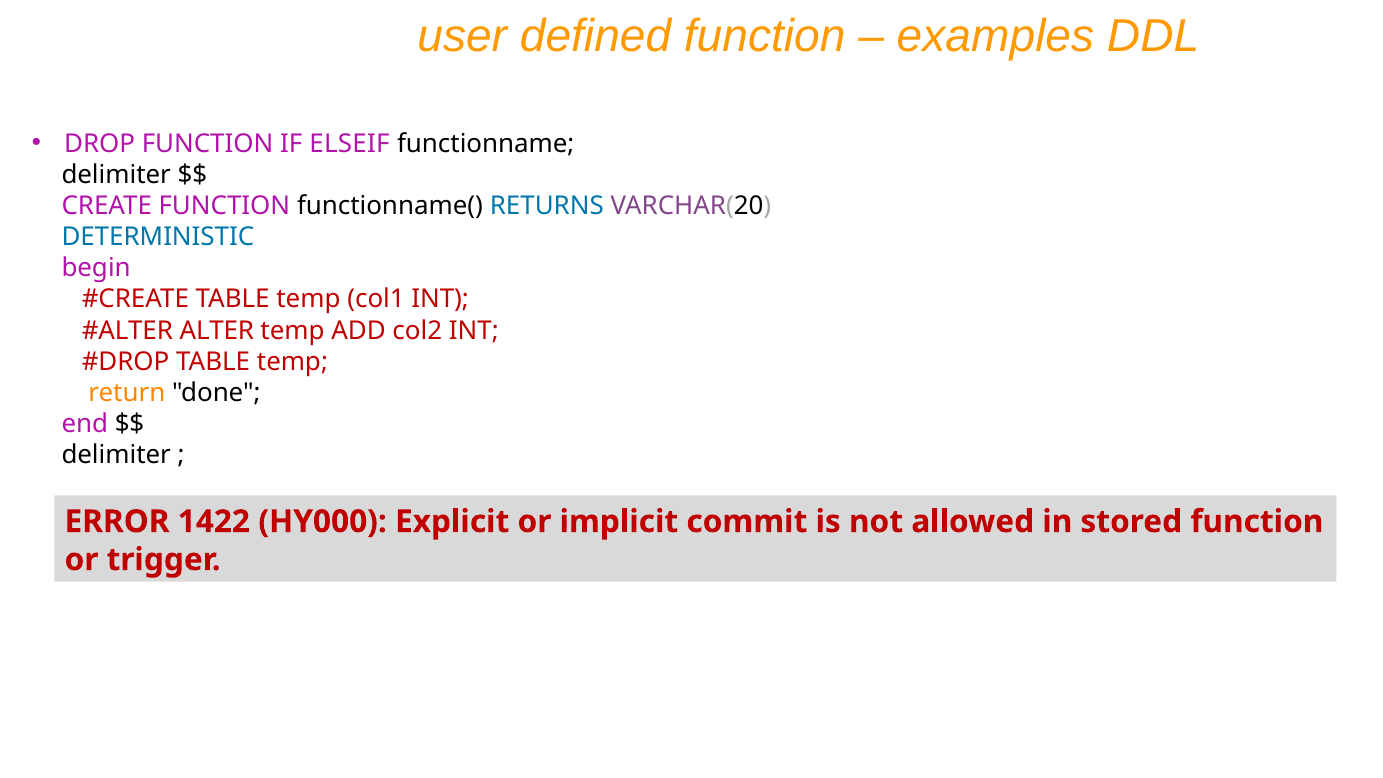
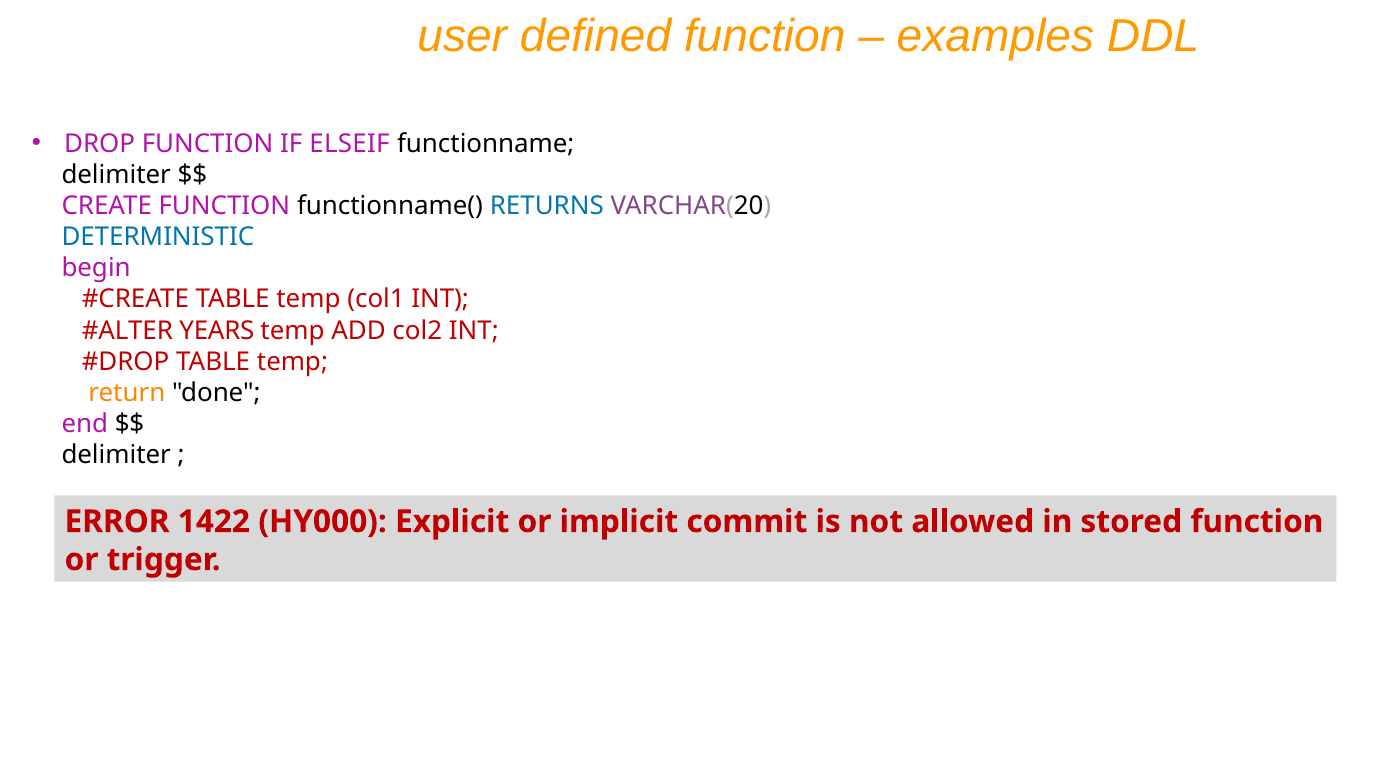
ALTER: ALTER -> YEARS
